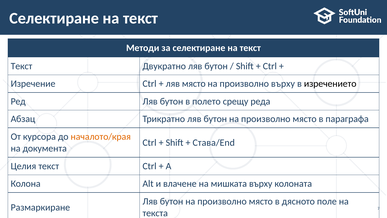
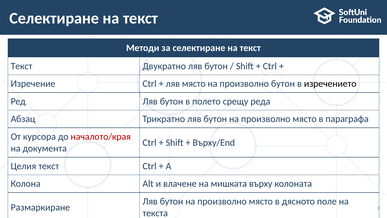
произволно върху: върху -> бутон
началото/края colour: orange -> red
Става/End: Става/End -> Върху/End
